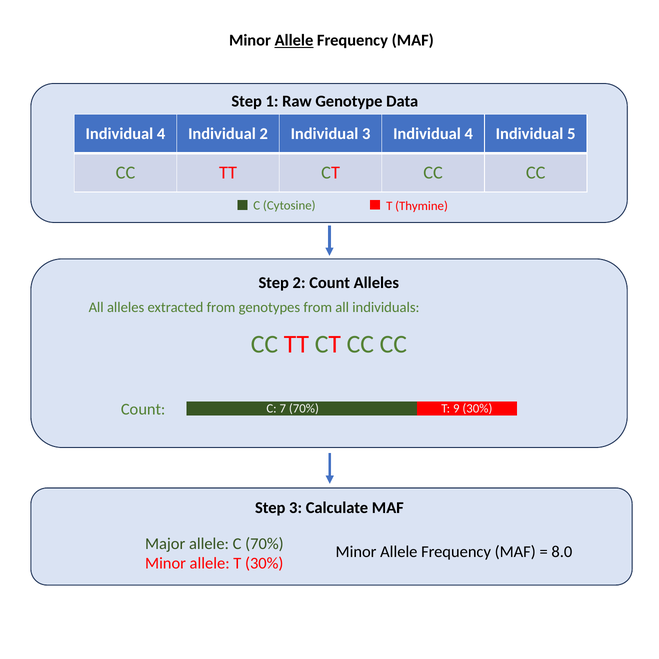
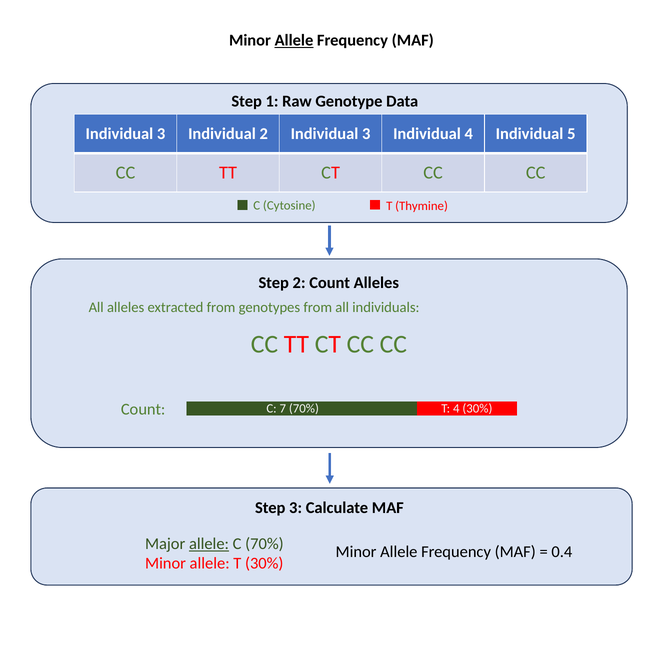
4 at (161, 134): 4 -> 3
T 9: 9 -> 4
allele at (209, 544) underline: none -> present
8.0: 8.0 -> 0.4
